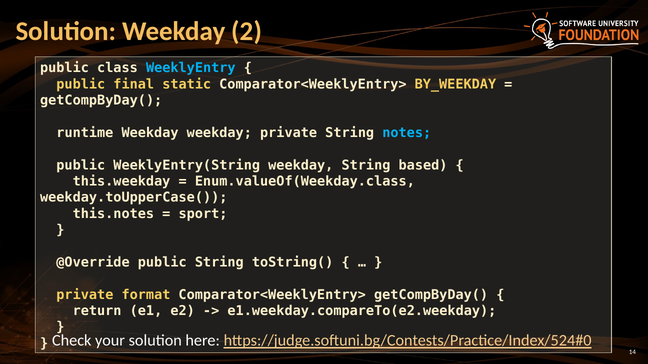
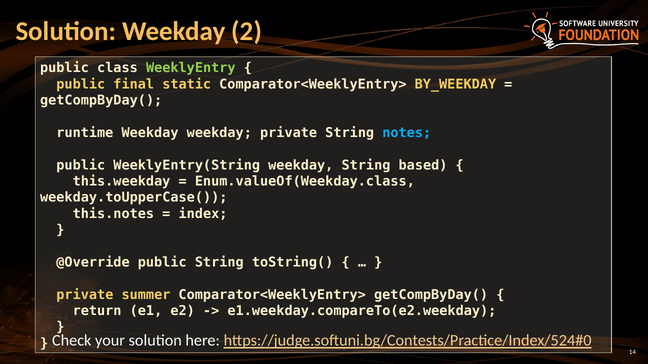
WeeklyEntry colour: light blue -> light green
sport: sport -> index
format: format -> summer
